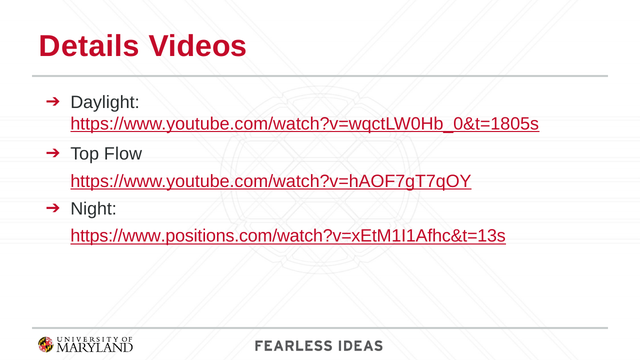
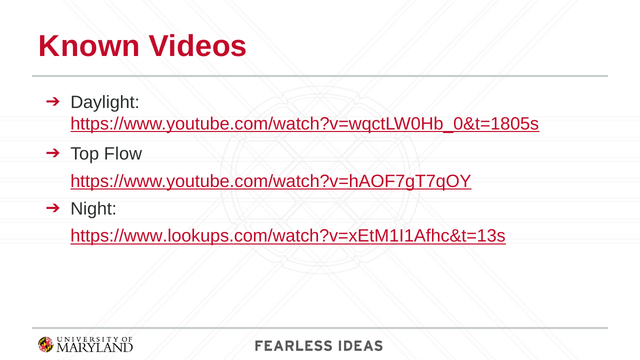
Details: Details -> Known
https://www.positions.com/watch?v=xEtM1I1Afhc&t=13s: https://www.positions.com/watch?v=xEtM1I1Afhc&t=13s -> https://www.lookups.com/watch?v=xEtM1I1Afhc&t=13s
